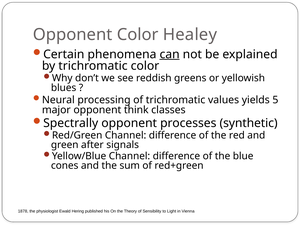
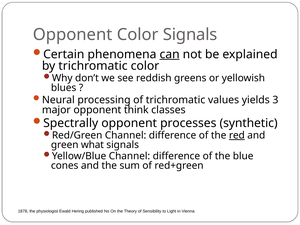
Color Healey: Healey -> Signals
5: 5 -> 3
red underline: none -> present
after: after -> what
